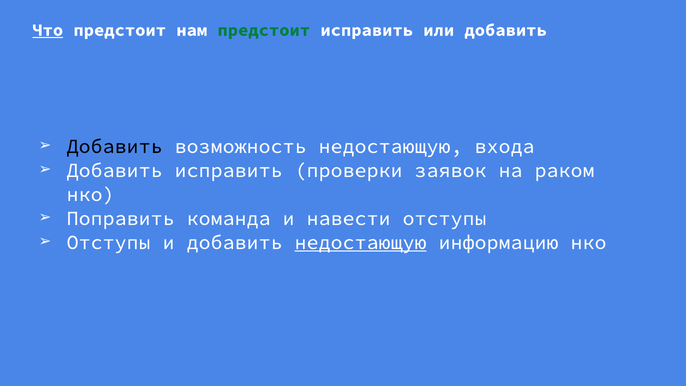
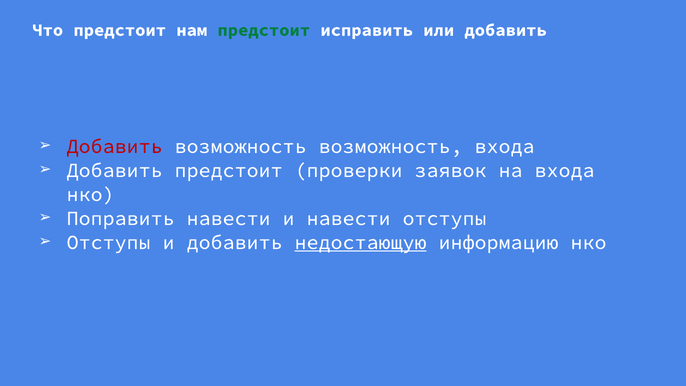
Что underline: present -> none
Добавить at (115, 146) colour: black -> red
возможность недостающую: недостающую -> возможность
Добавить исправить: исправить -> предстоит
на раком: раком -> входа
Поправить команда: команда -> навести
